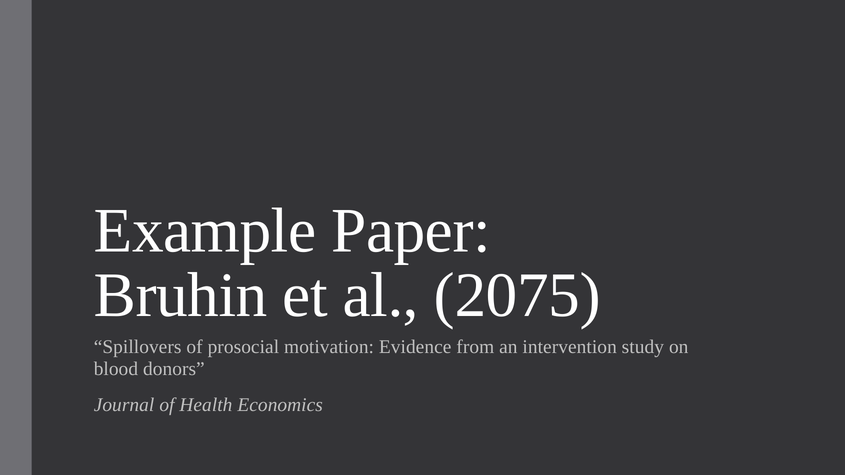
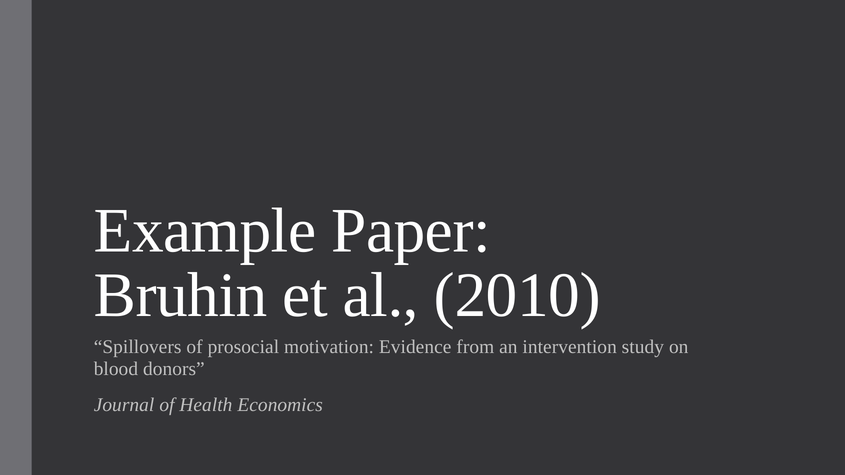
2075: 2075 -> 2010
